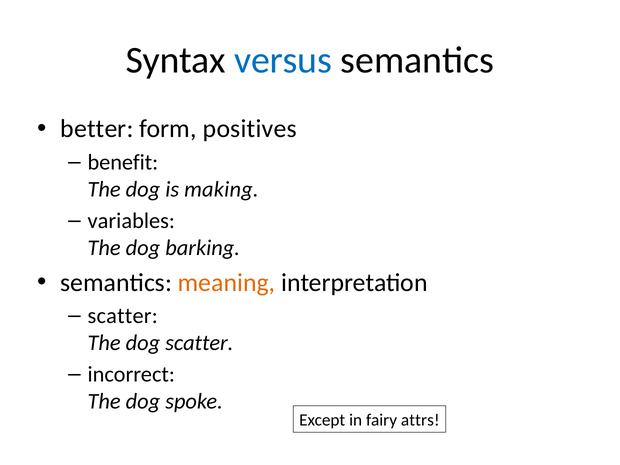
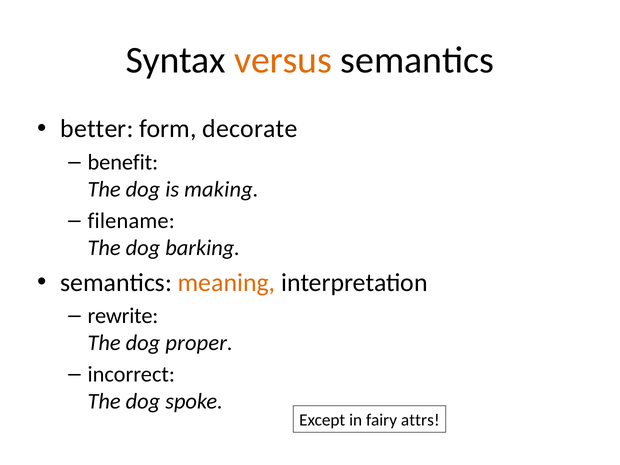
versus colour: blue -> orange
positives: positives -> decorate
variables: variables -> filename
scatter at (123, 316): scatter -> rewrite
dog scatter: scatter -> proper
